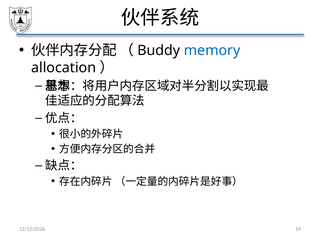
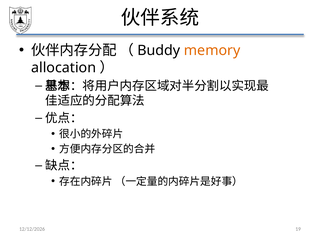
memory colour: blue -> orange
